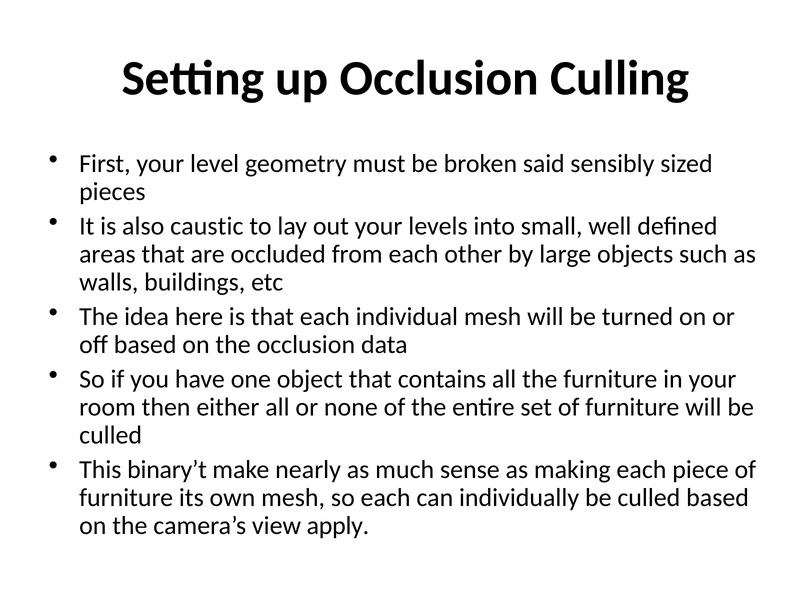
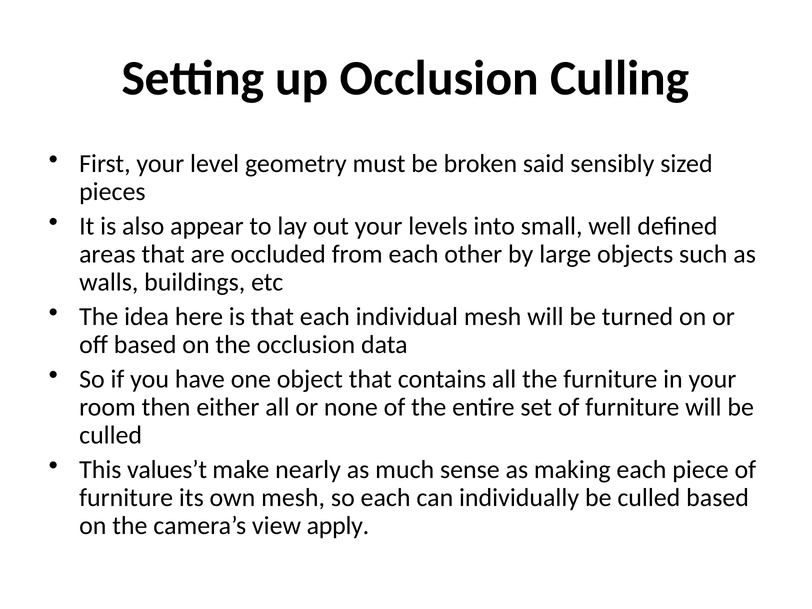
caustic: caustic -> appear
binary’t: binary’t -> values’t
